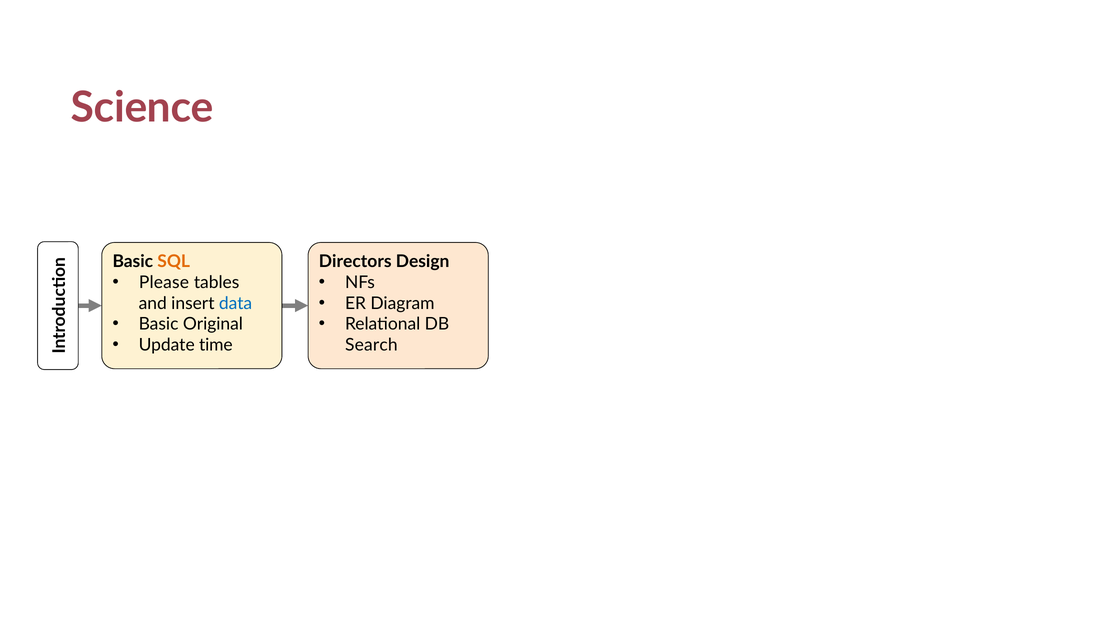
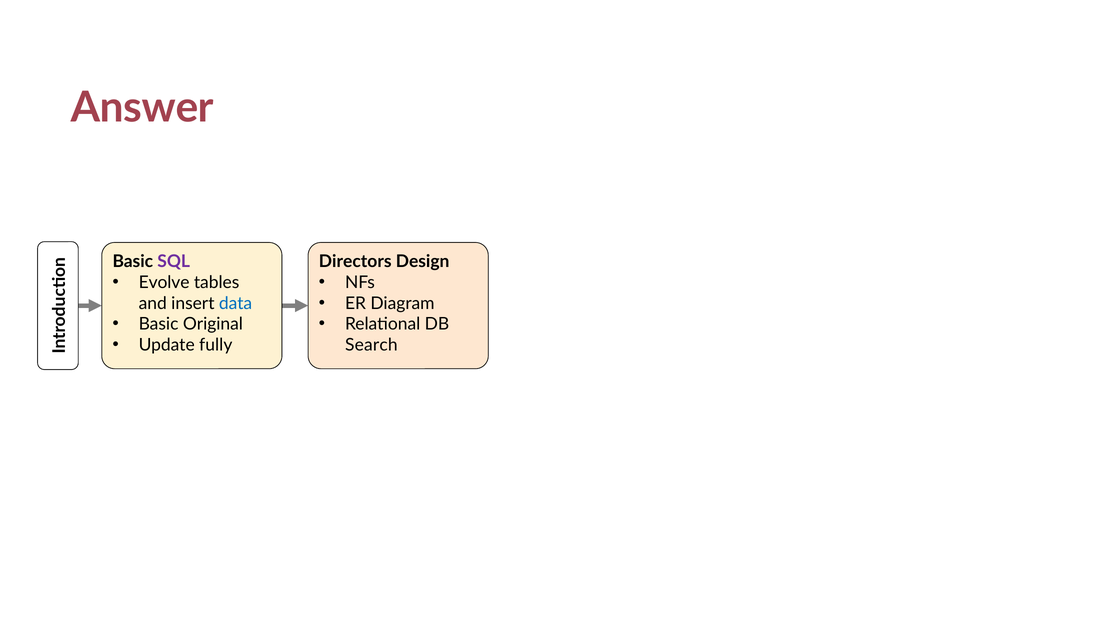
Science: Science -> Answer
SQL colour: orange -> purple
Please: Please -> Evolve
time: time -> fully
